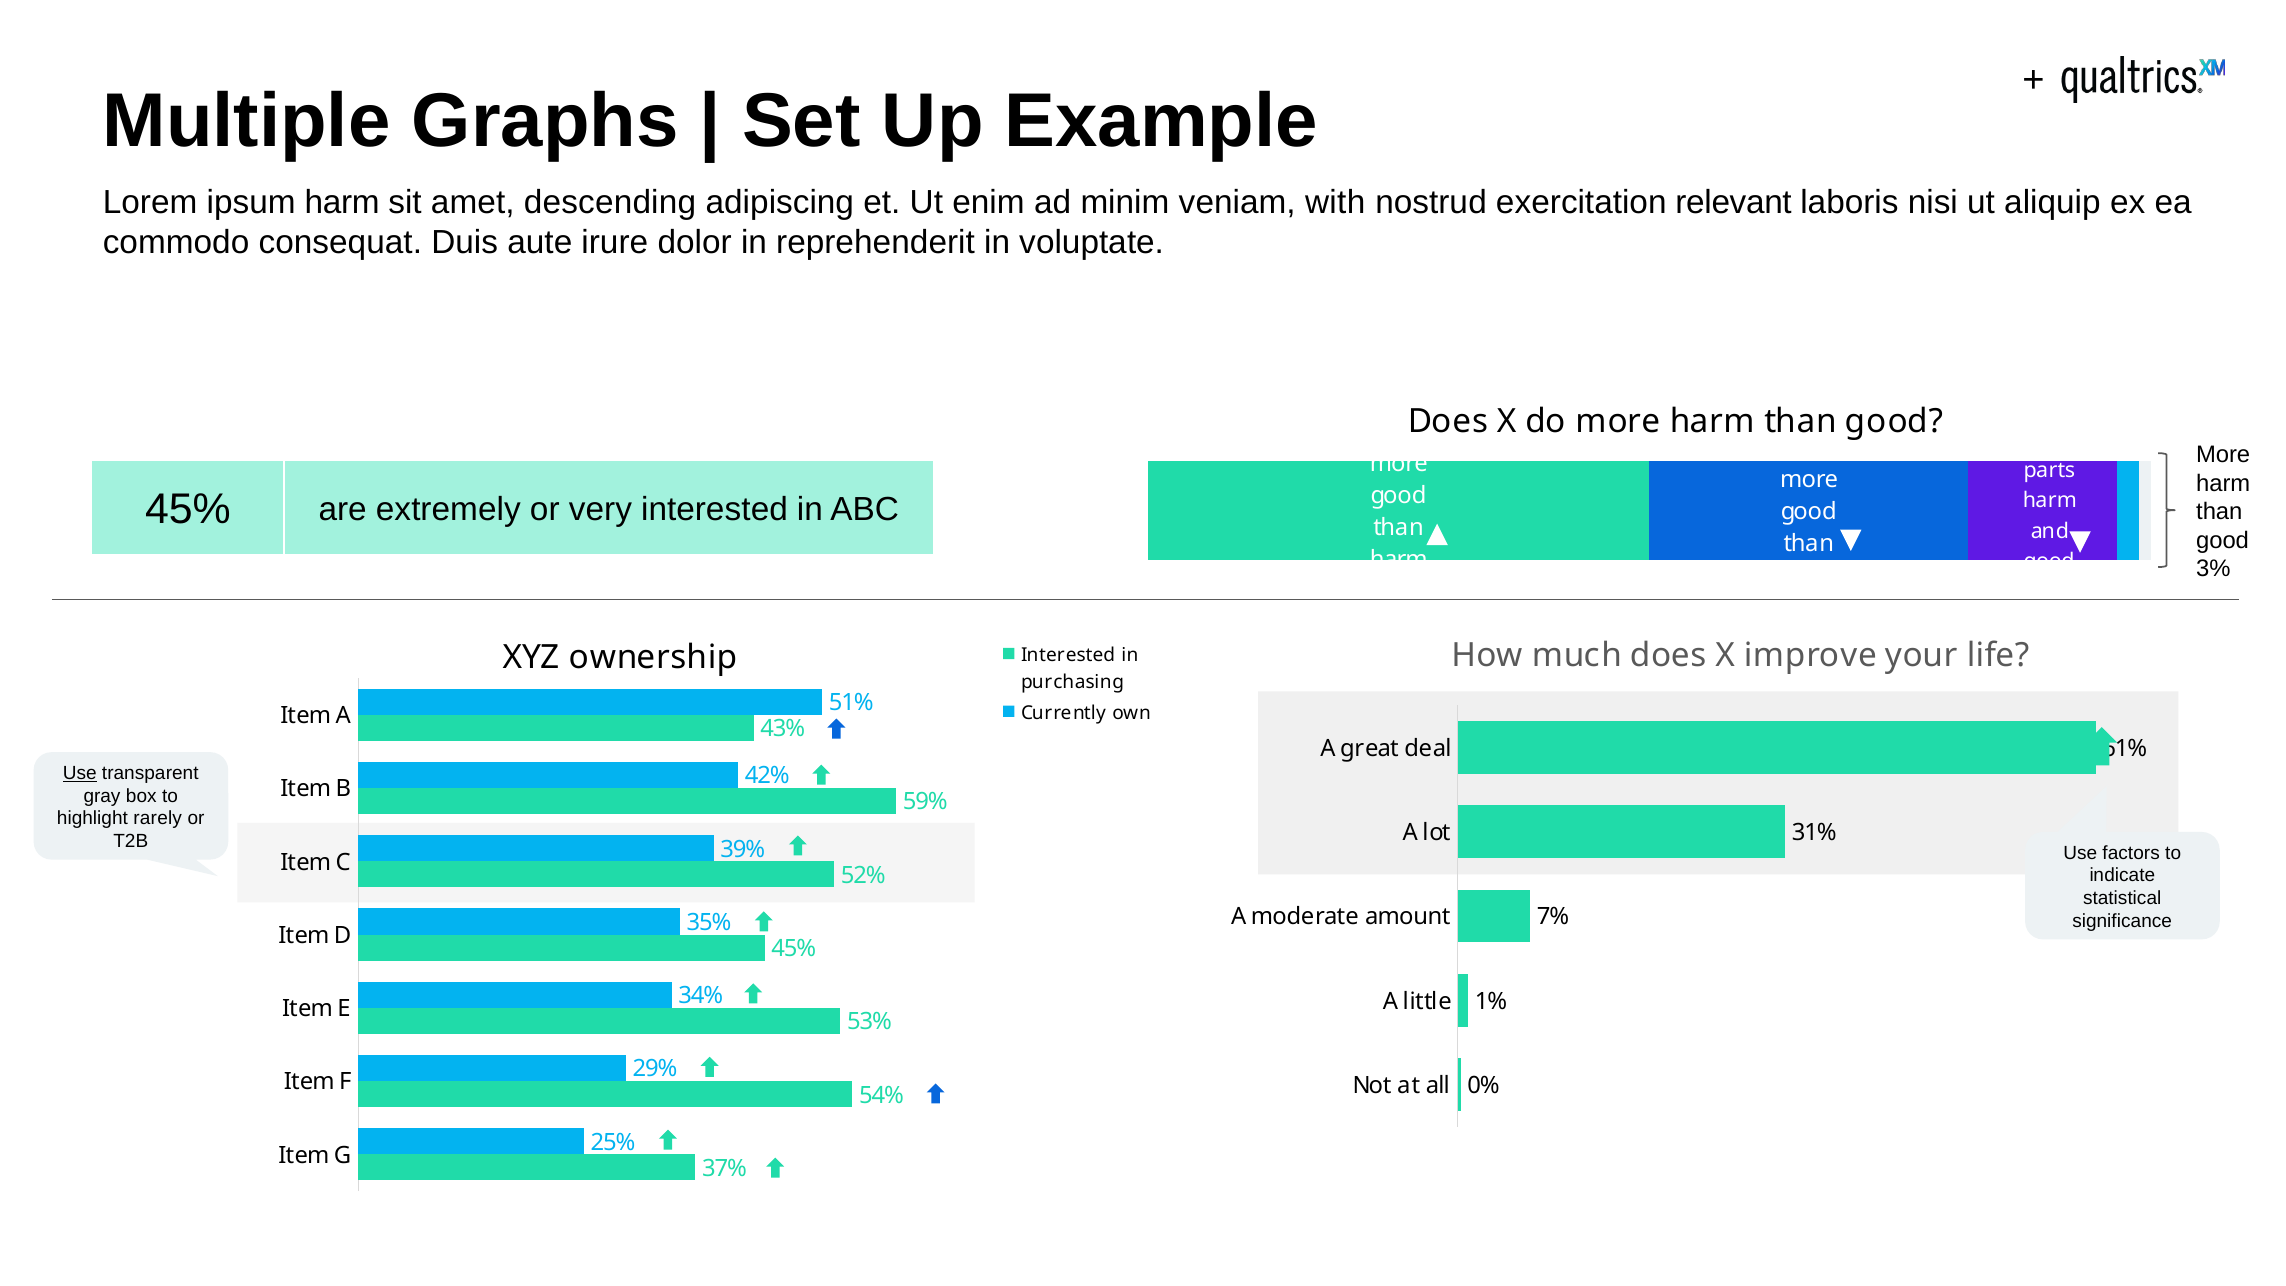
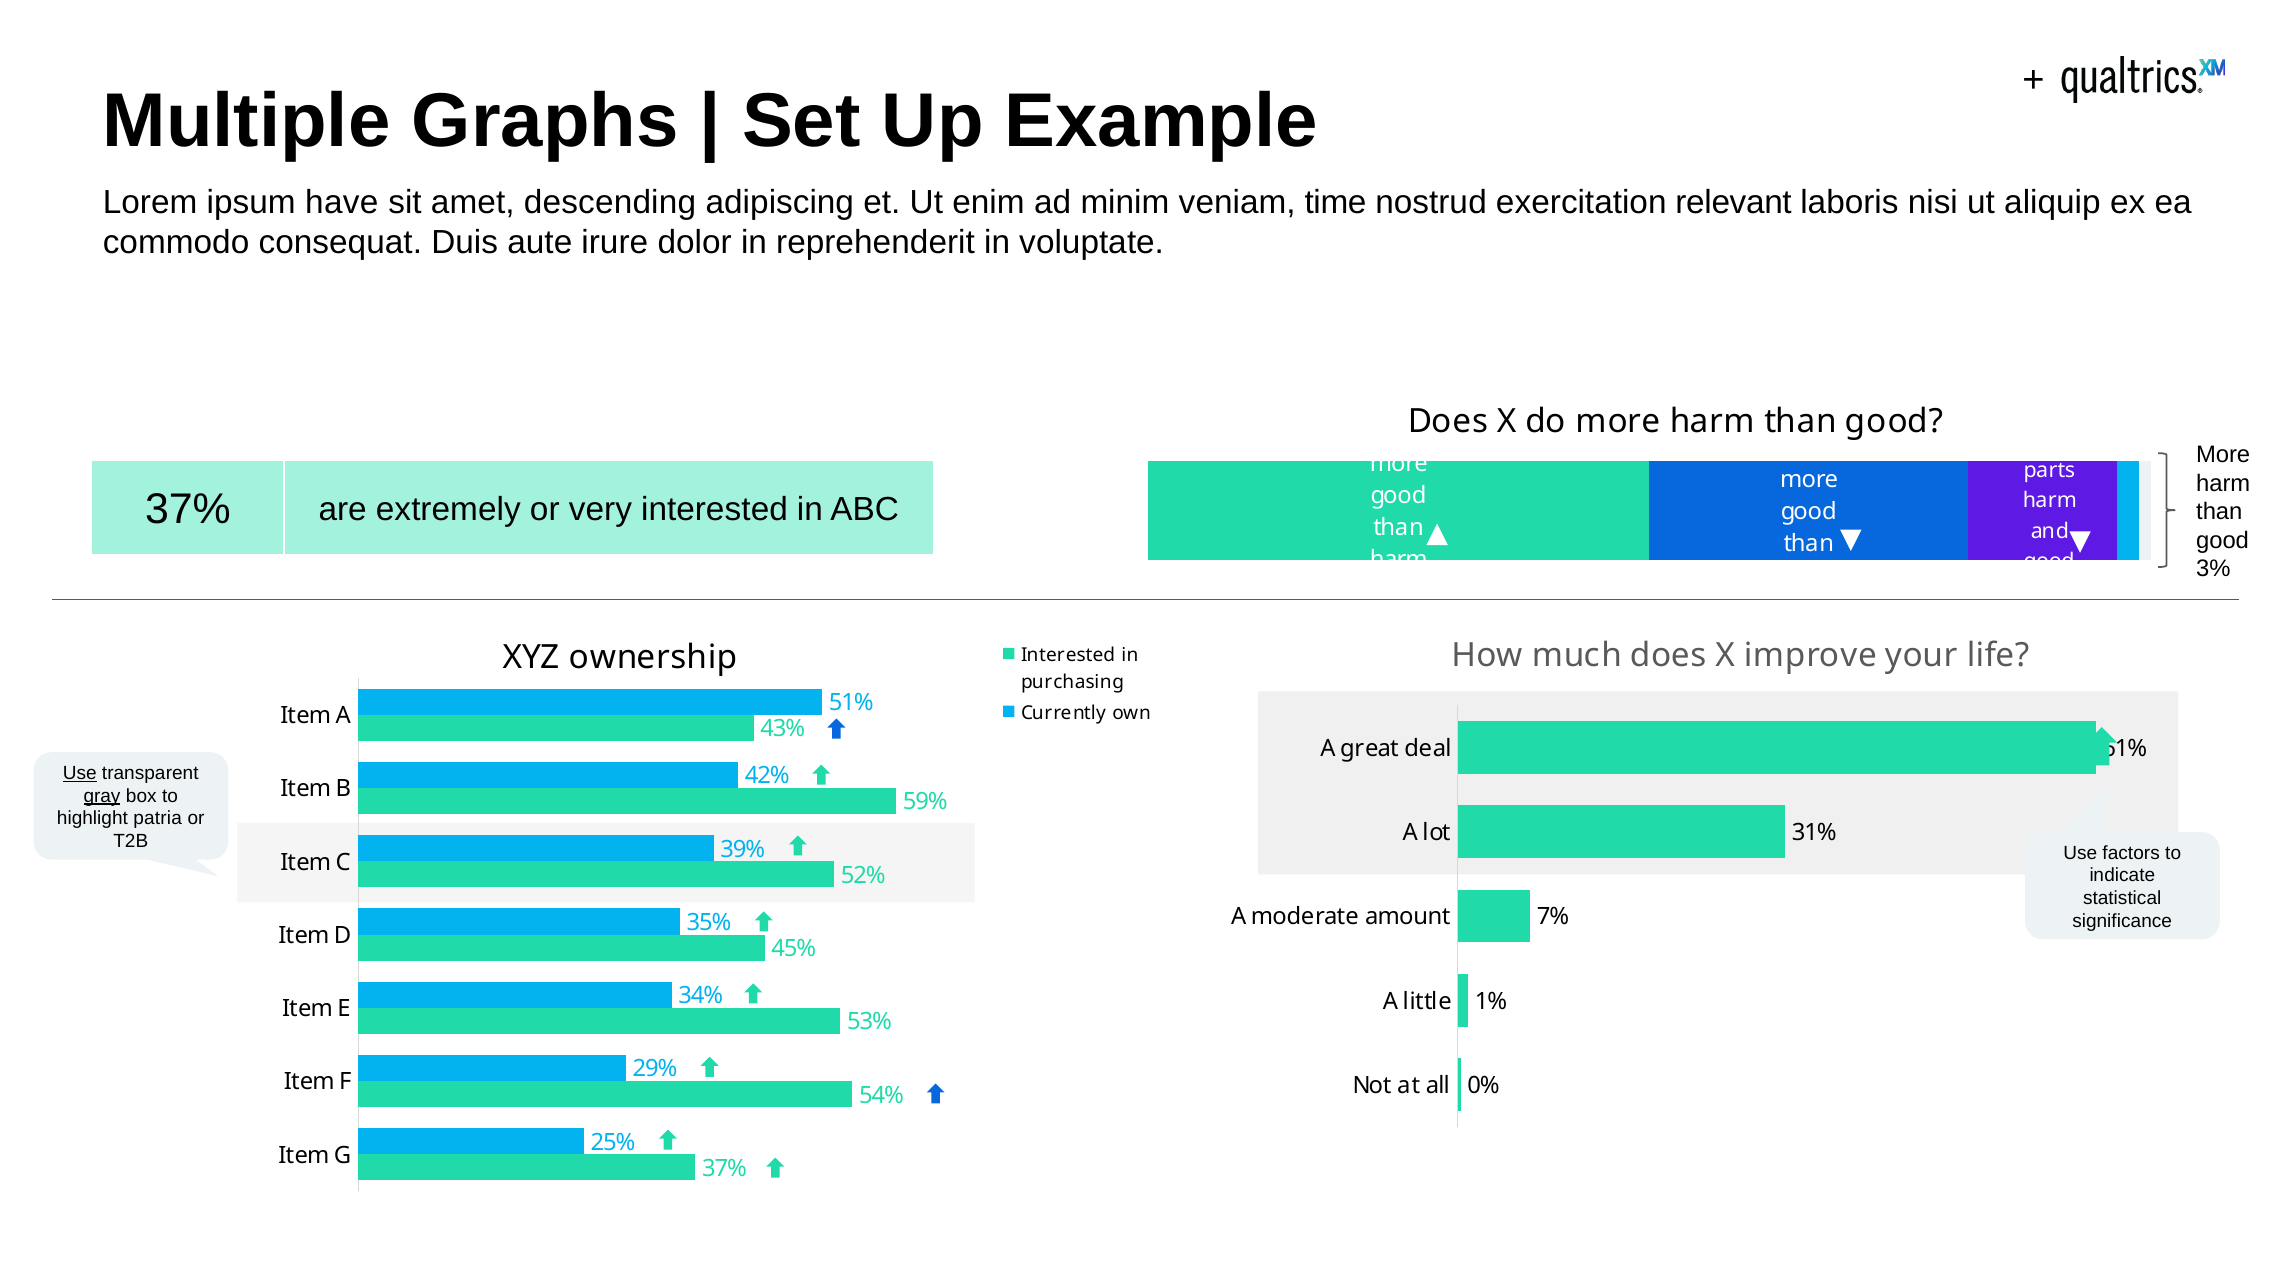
ipsum harm: harm -> have
with: with -> time
45% at (188, 509): 45% -> 37%
gray underline: none -> present
rarely: rarely -> patria
